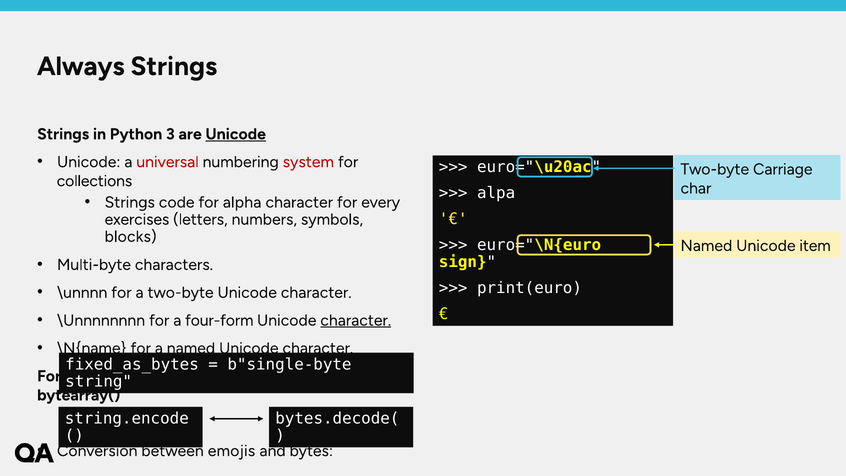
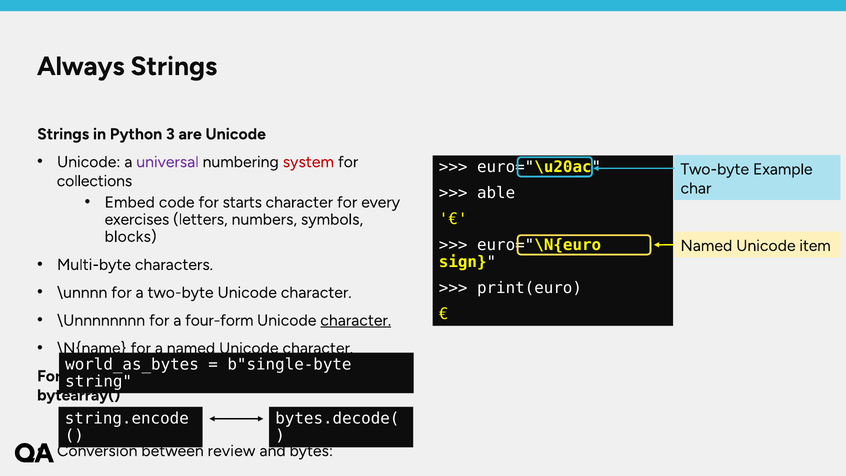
Unicode at (236, 134) underline: present -> none
universal colour: red -> purple
Carriage: Carriage -> Example
alpa: alpa -> able
Strings at (130, 202): Strings -> Embed
alpha: alpha -> starts
fixed_as_bytes: fixed_as_bytes -> world_as_bytes
emojis: emojis -> review
